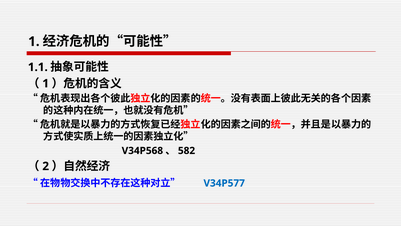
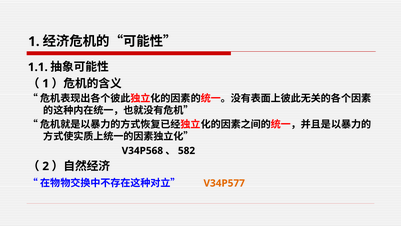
V34P577 colour: blue -> orange
